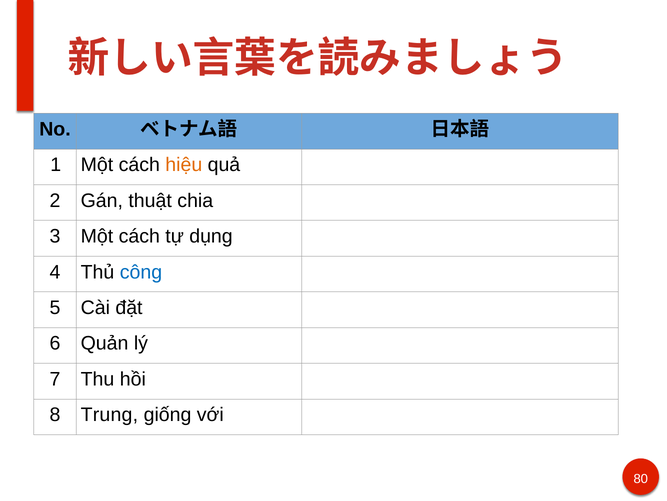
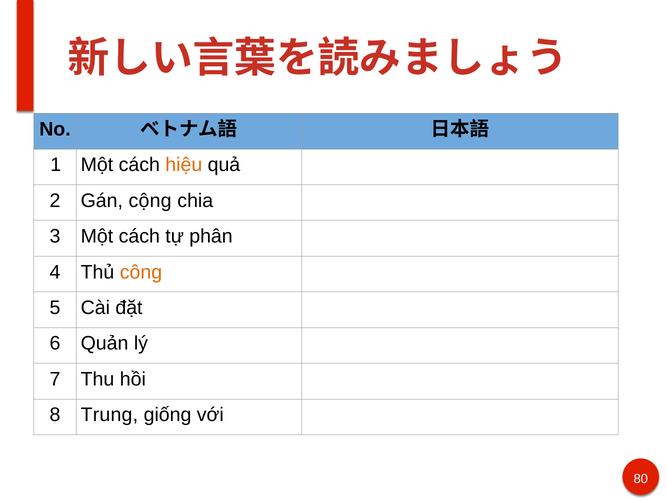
thuật: thuật -> cộng
dụng: dụng -> phân
công colour: blue -> orange
